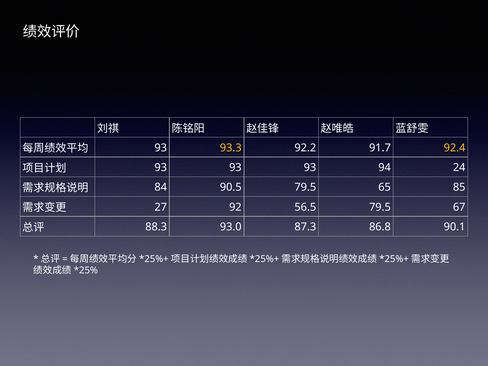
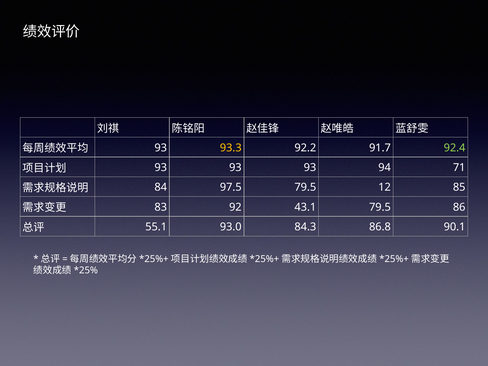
92.4 colour: yellow -> light green
24: 24 -> 71
90.5: 90.5 -> 97.5
65: 65 -> 12
27: 27 -> 83
56.5: 56.5 -> 43.1
67: 67 -> 86
88.3: 88.3 -> 55.1
87.3: 87.3 -> 84.3
